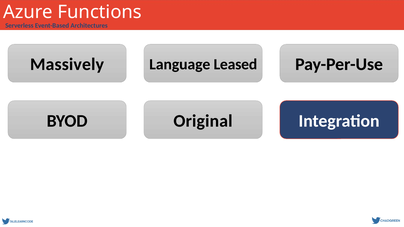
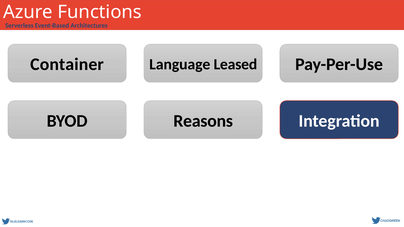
Massively: Massively -> Container
Original: Original -> Reasons
